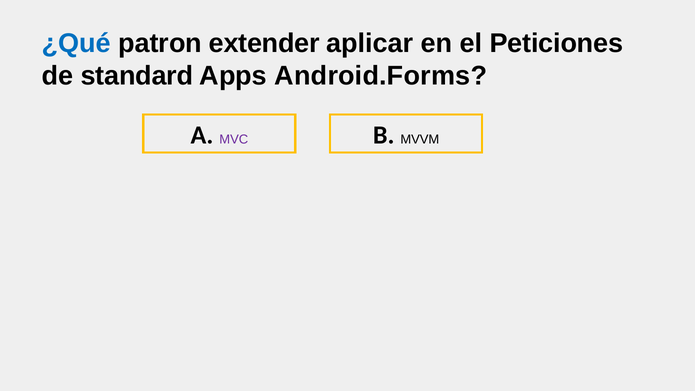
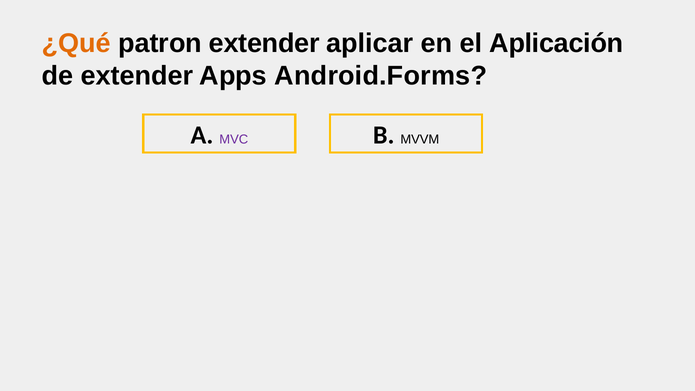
¿Qué colour: blue -> orange
Peticiones: Peticiones -> Aplicación
de standard: standard -> extender
